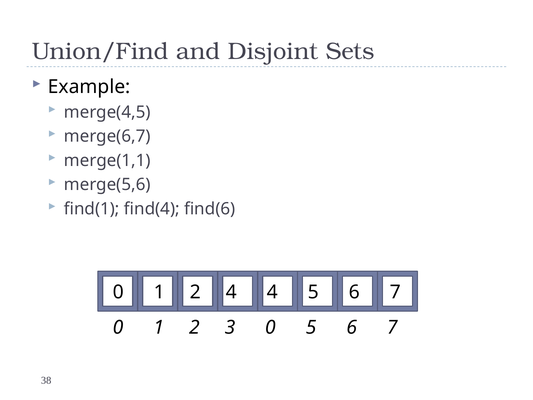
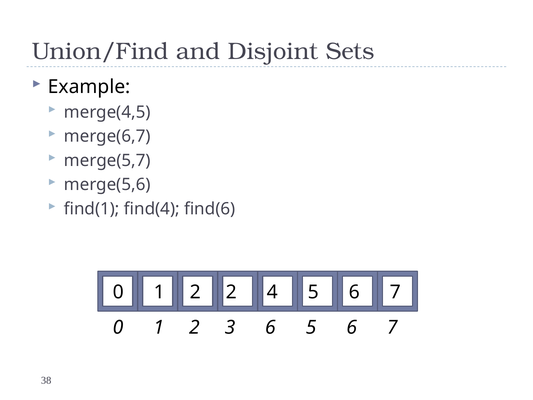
merge(1,1: merge(1,1 -> merge(5,7
2 4: 4 -> 2
3 0: 0 -> 6
